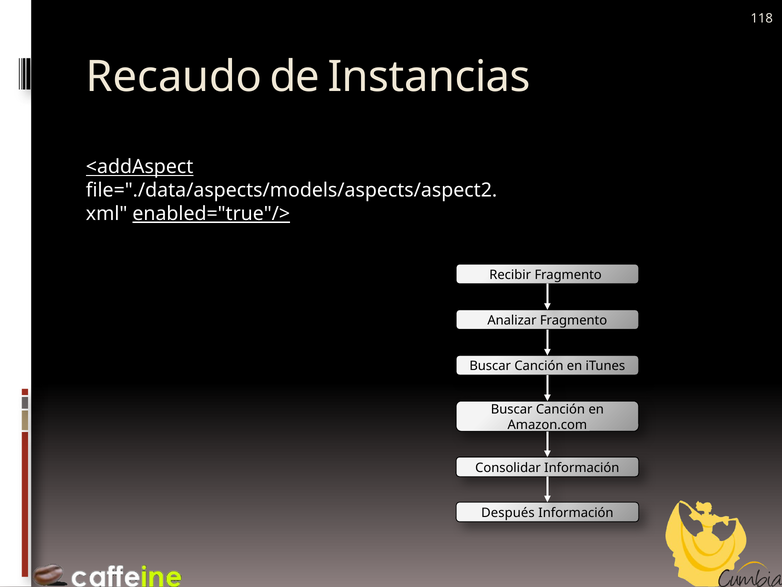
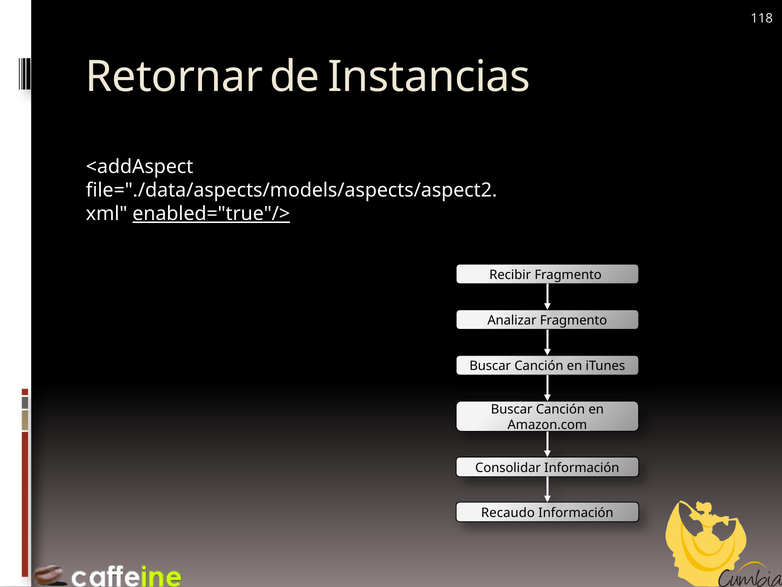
Recaudo: Recaudo -> Retornar
<addAspect underline: present -> none
Después: Después -> Recaudo
